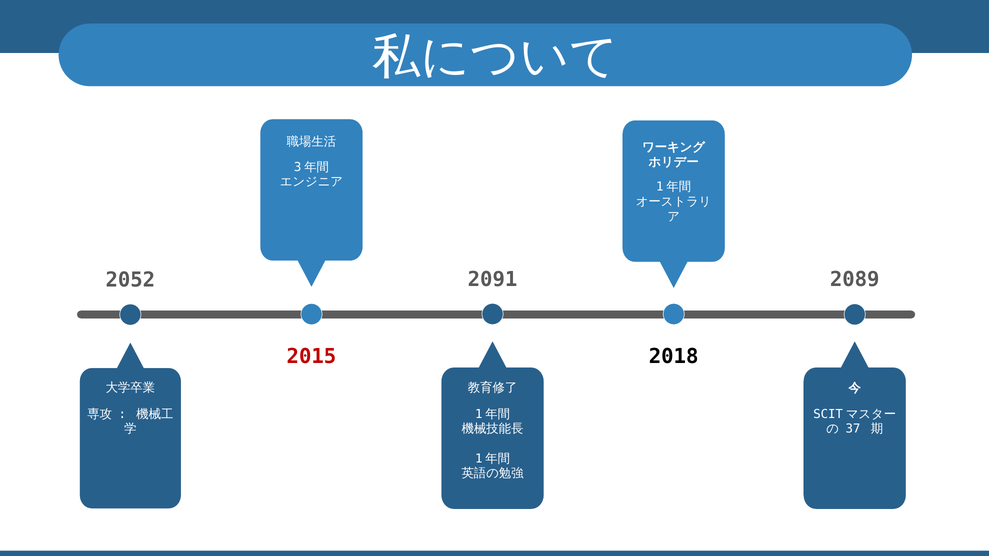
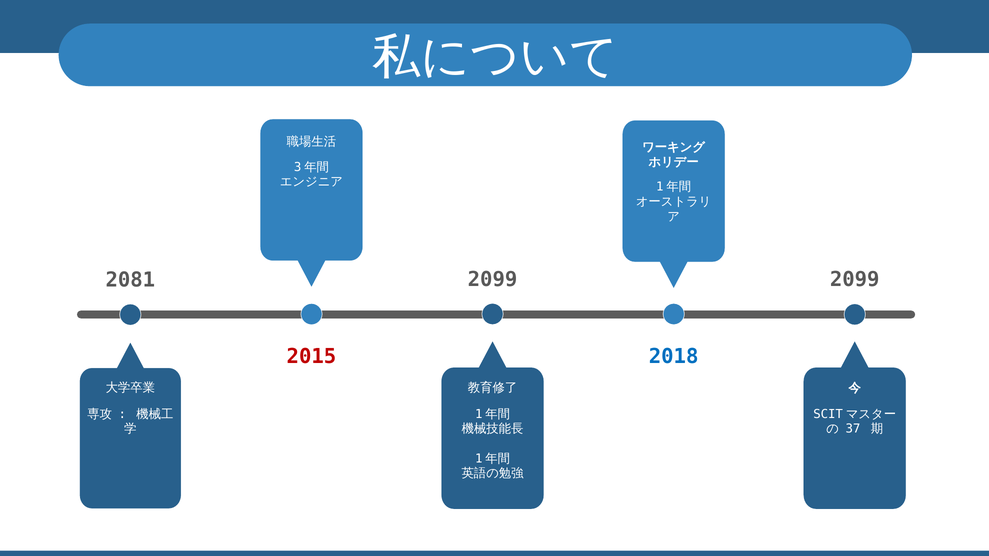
2091 at (493, 279): 2091 -> 2099
2089 at (855, 280): 2089 -> 2099
2052: 2052 -> 2081
2018 colour: black -> blue
